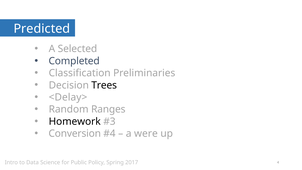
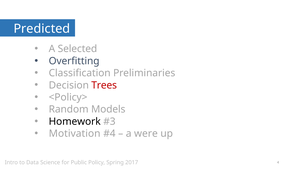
Completed: Completed -> Overfitting
Trees colour: black -> red
<Delay>: <Delay> -> <Policy>
Ranges: Ranges -> Models
Conversion: Conversion -> Motivation
